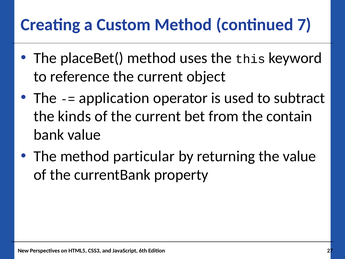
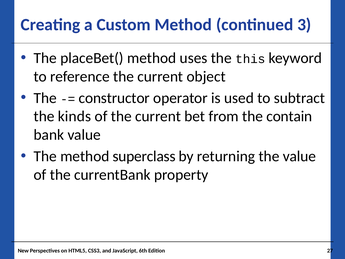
7: 7 -> 3
application: application -> constructor
particular: particular -> superclass
